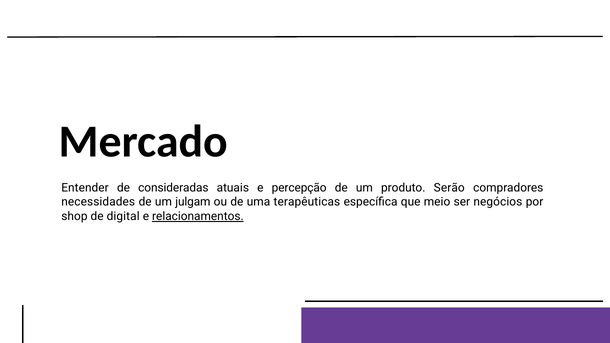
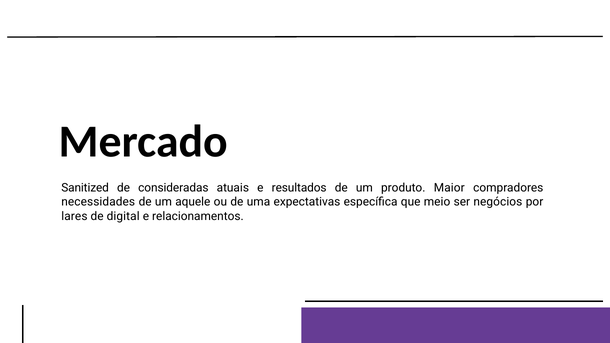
Entender: Entender -> Sanitized
percepção: percepção -> resultados
Serão: Serão -> Maior
julgam: julgam -> aquele
terapêuticas: terapêuticas -> expectativas
shop: shop -> lares
relacionamentos underline: present -> none
